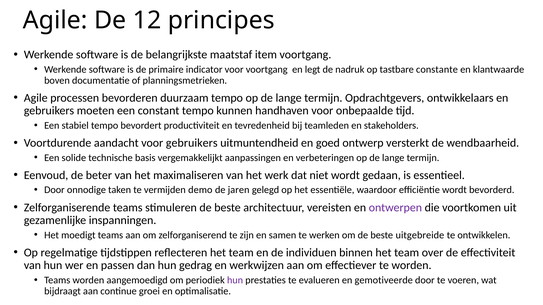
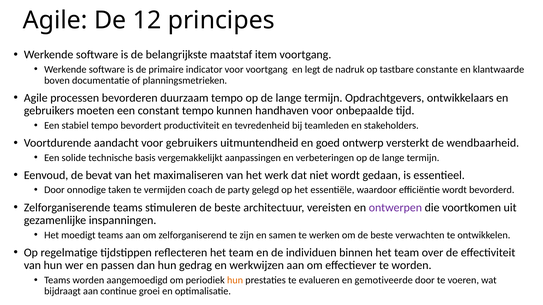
beter: beter -> bevat
demo: demo -> coach
jaren: jaren -> party
uitgebreide: uitgebreide -> verwachten
hun at (235, 280) colour: purple -> orange
